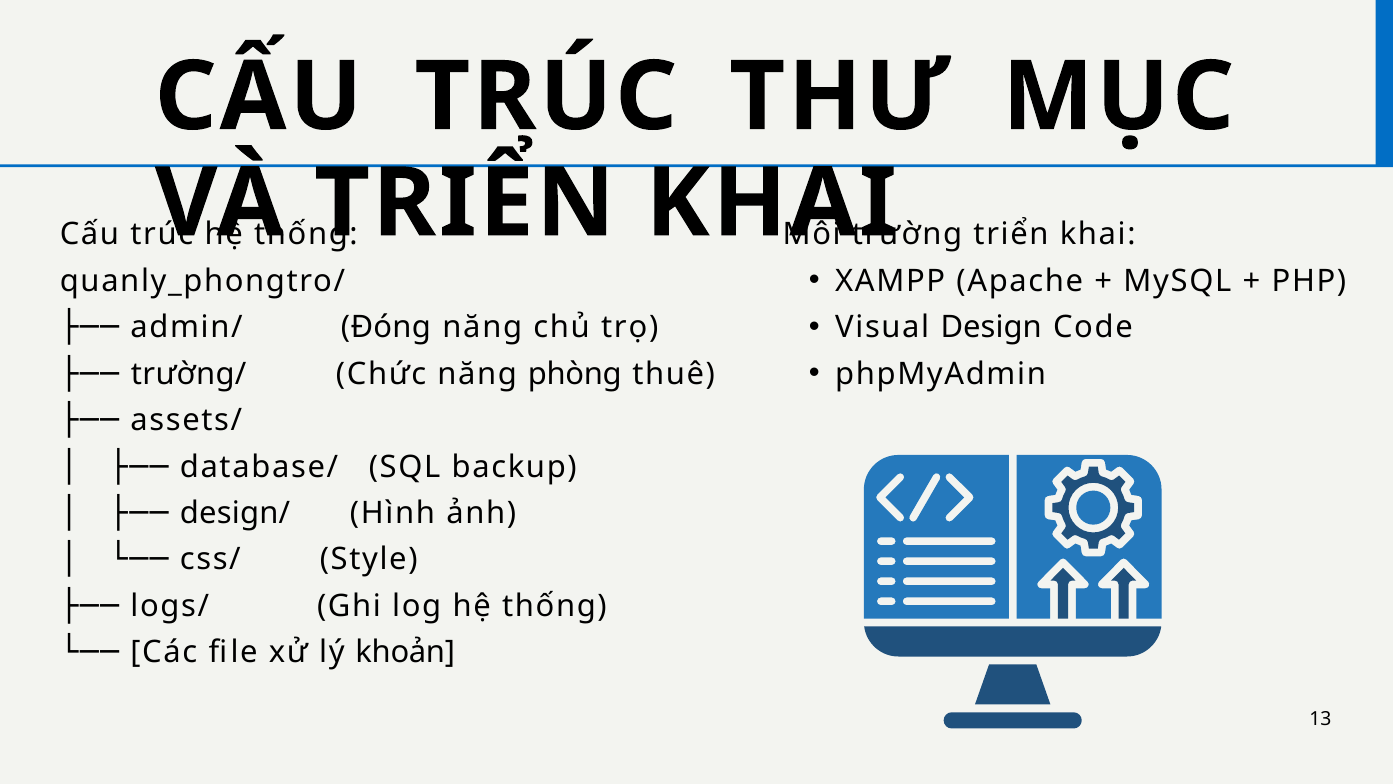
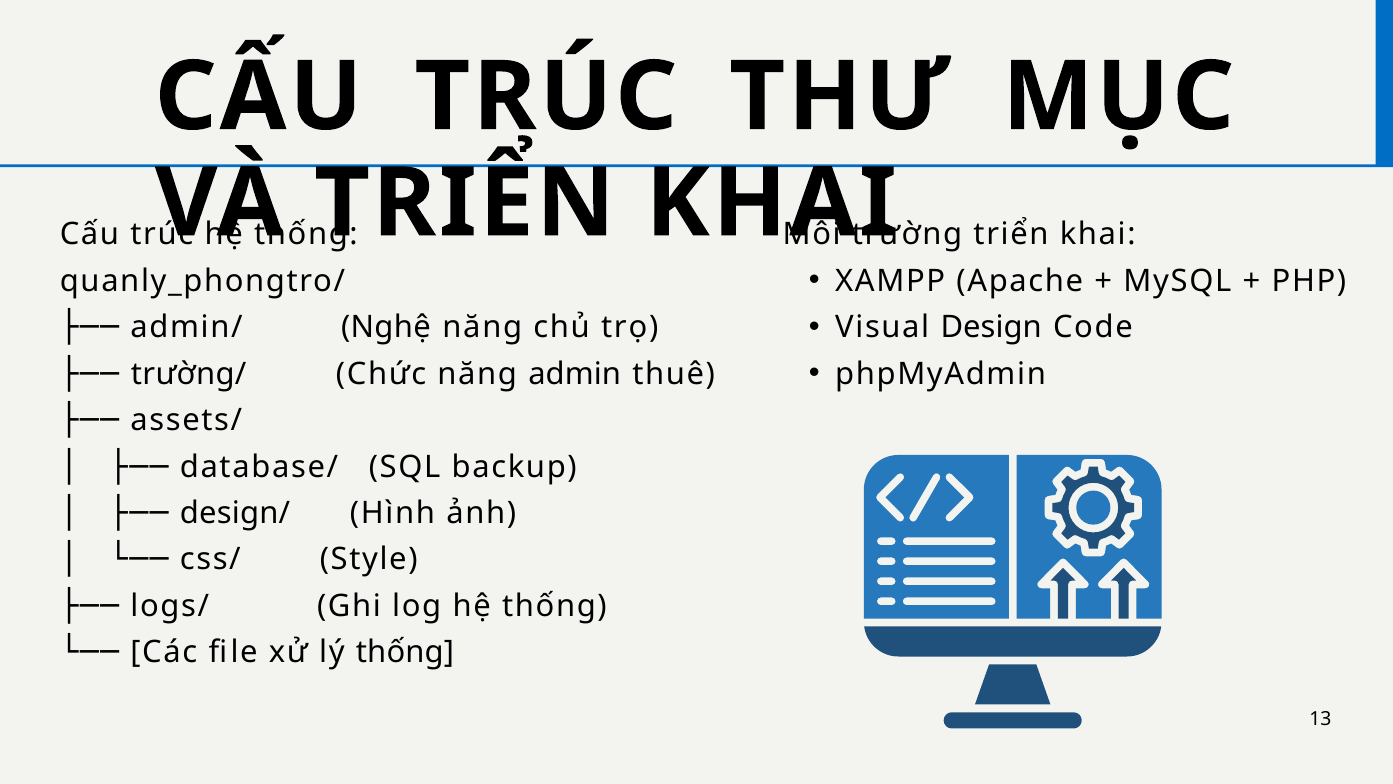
Đóng: Đóng -> Nghệ
phòng: phòng -> admin
lý khoản: khoản -> thống
